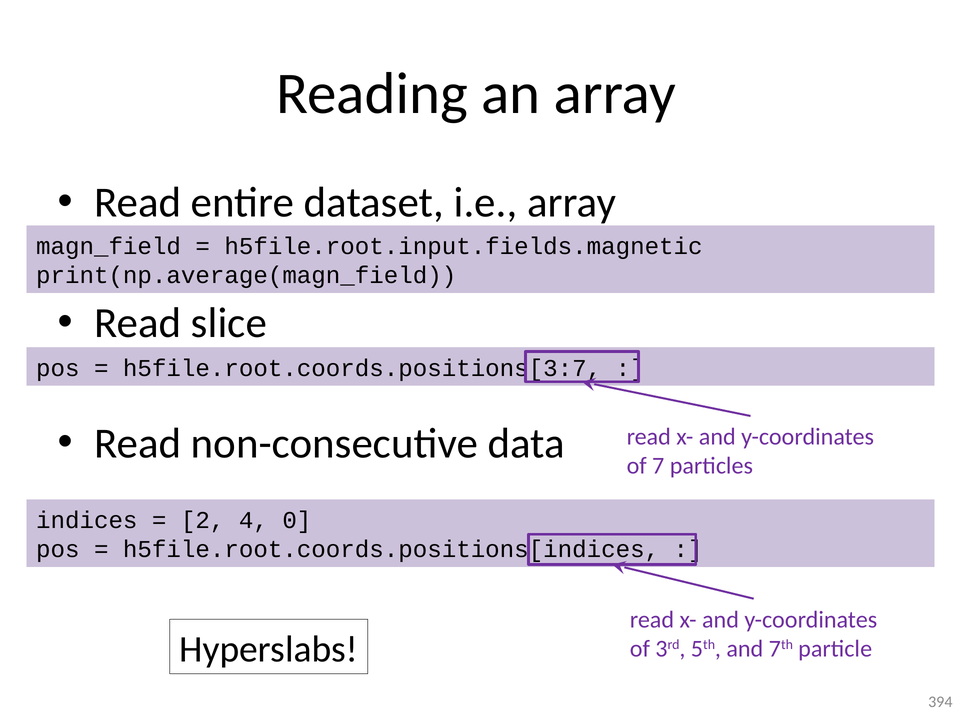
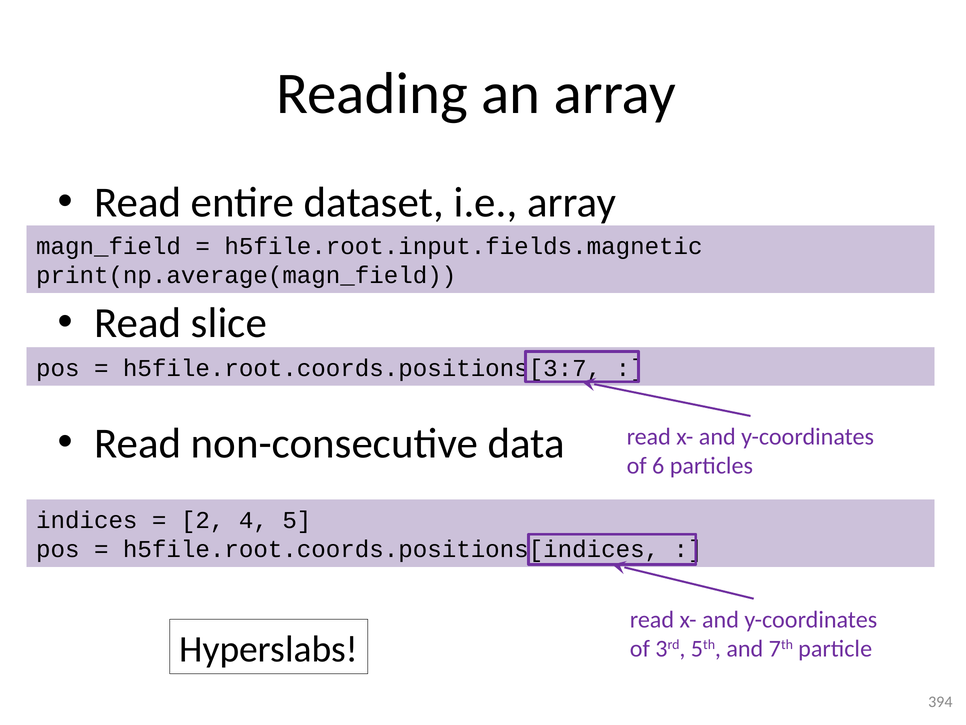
7: 7 -> 6
0: 0 -> 5
